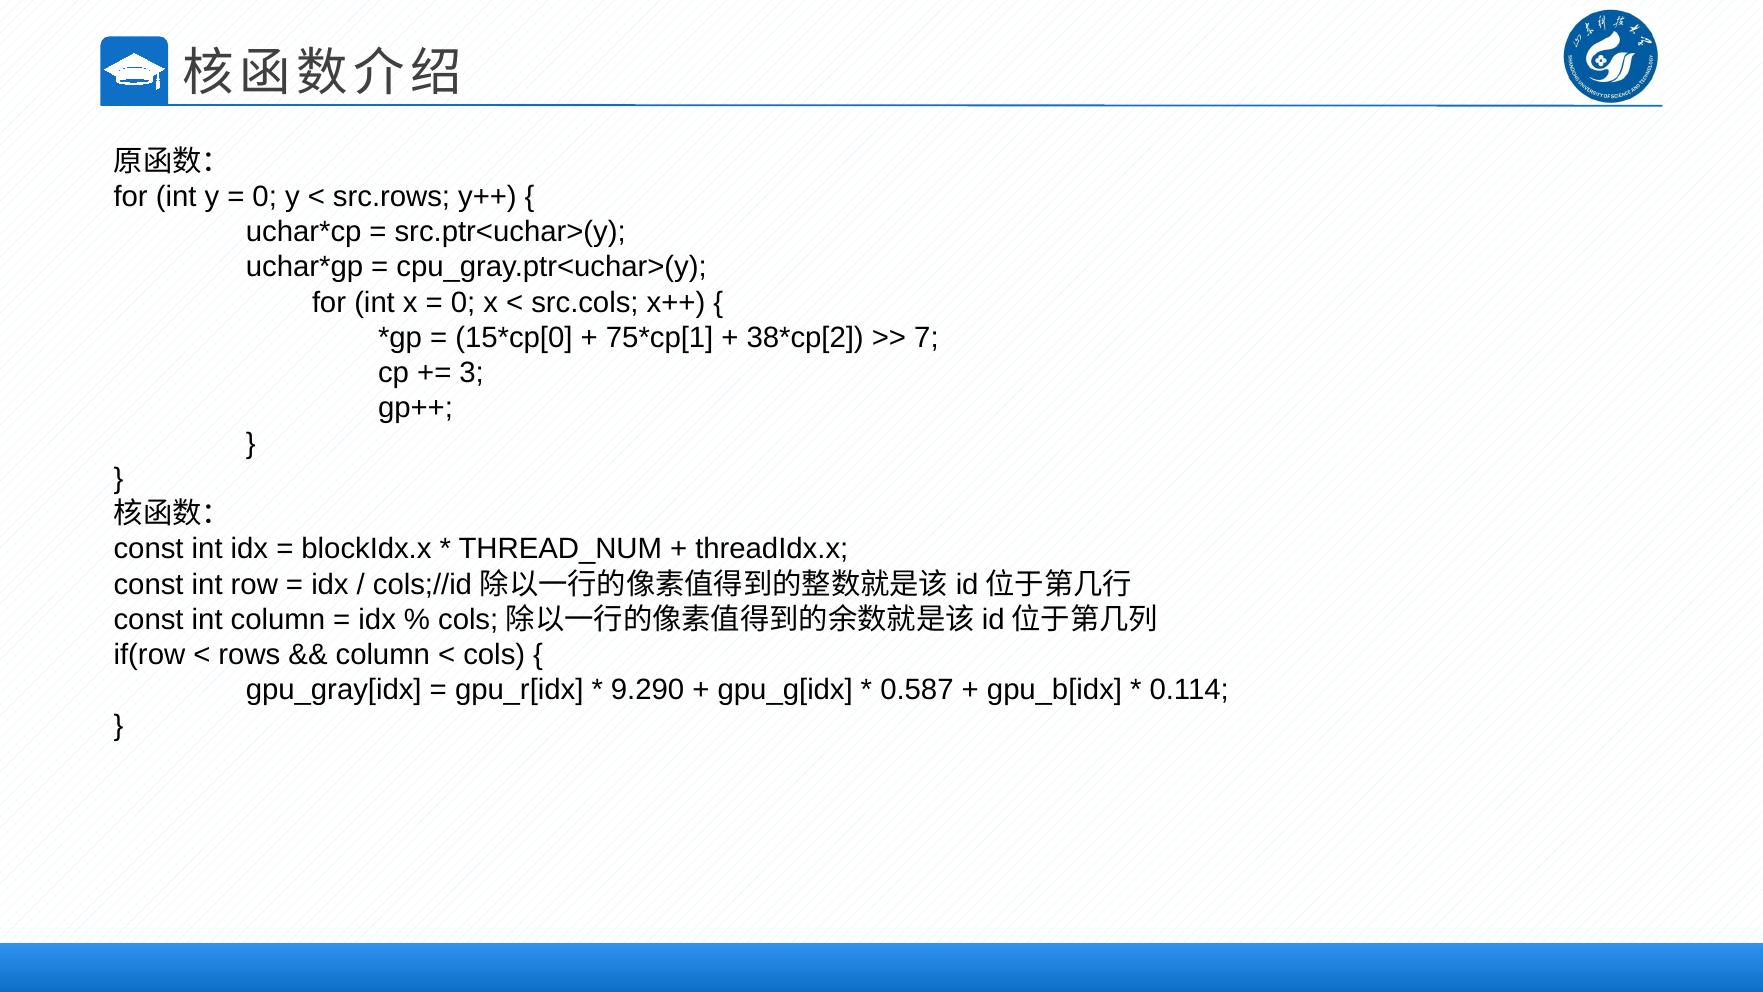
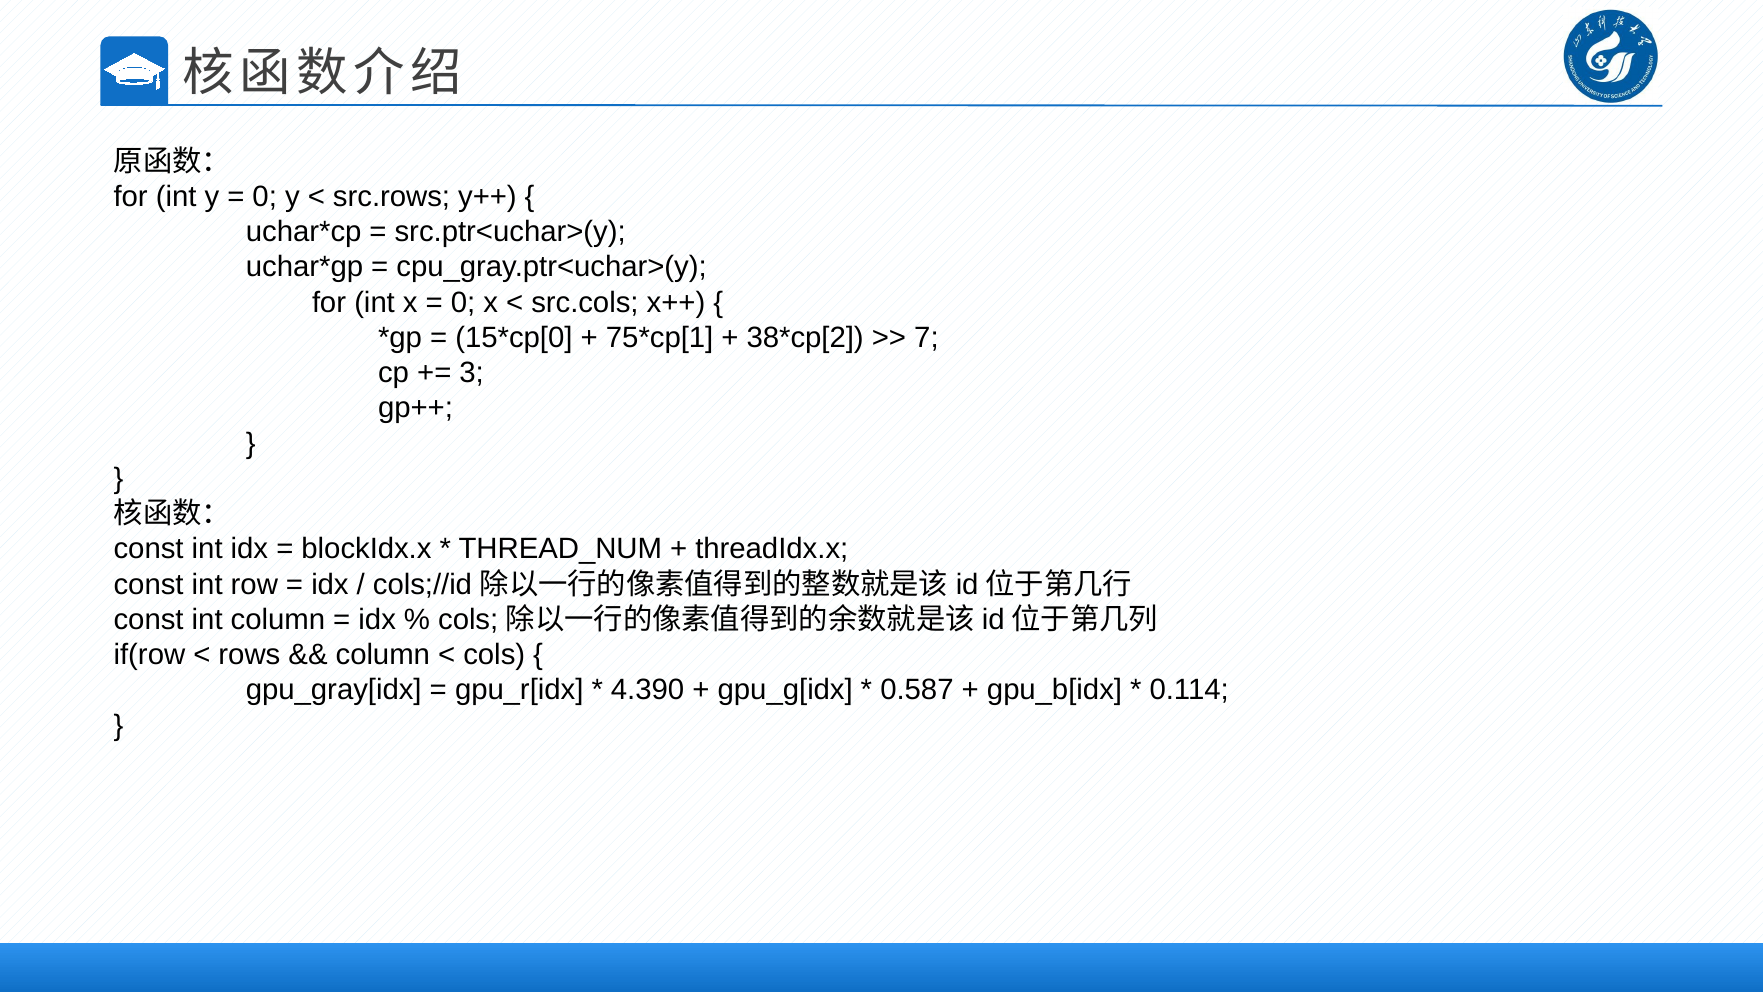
9.290: 9.290 -> 4.390
